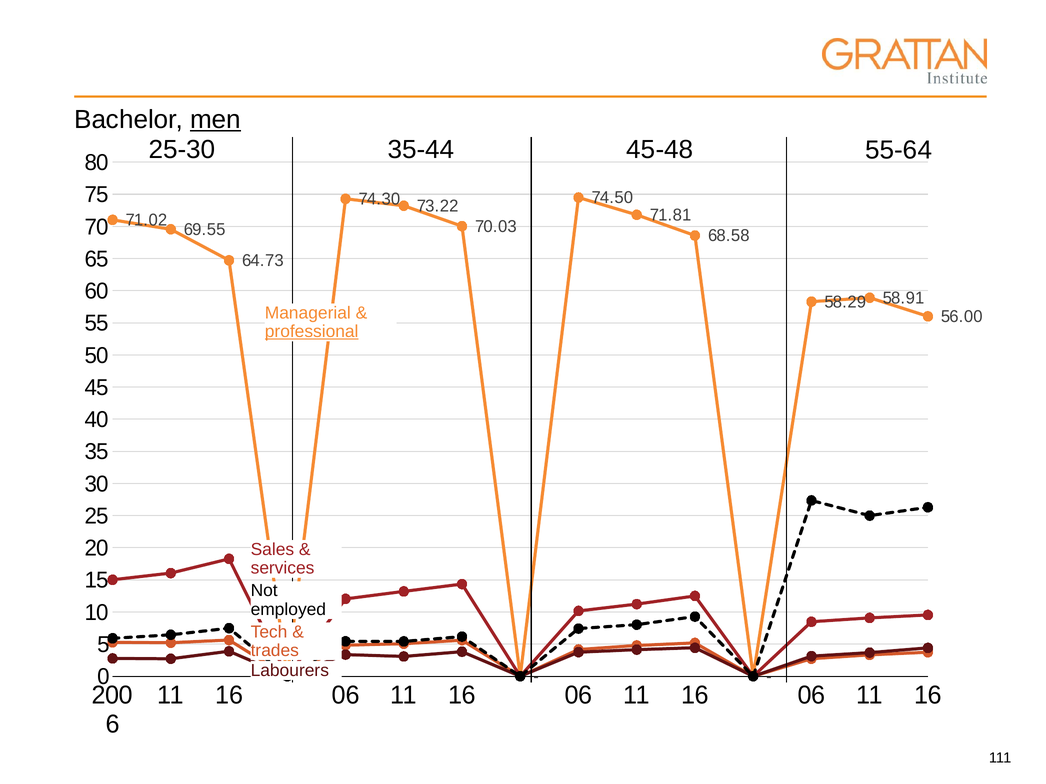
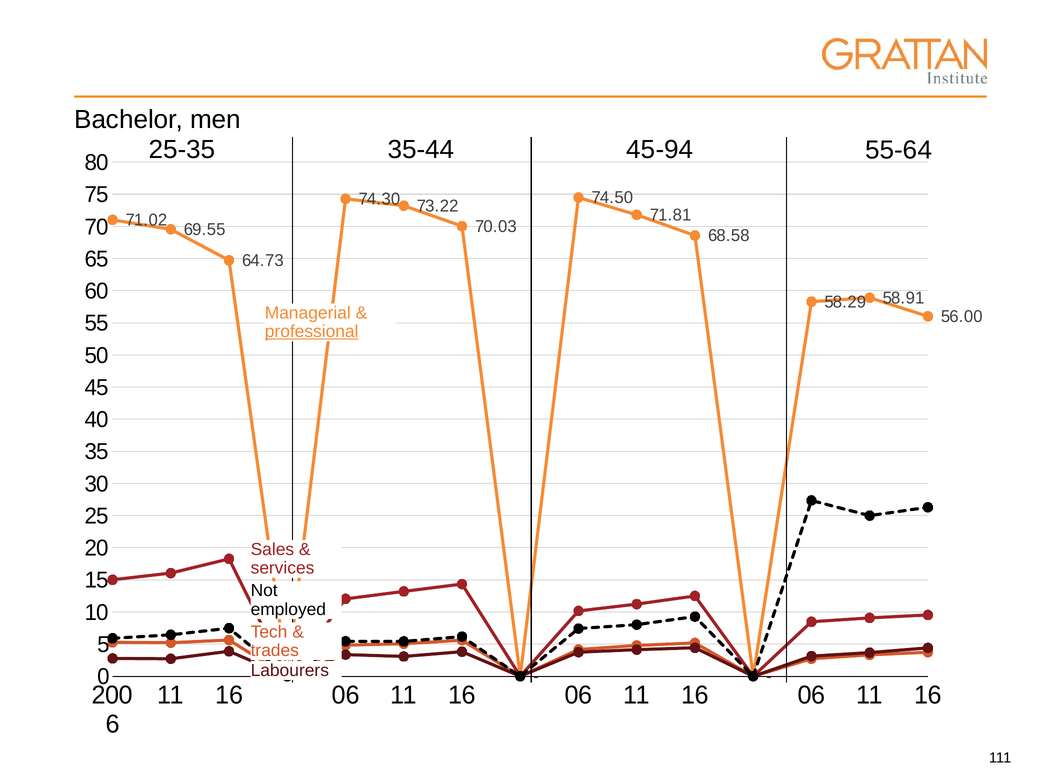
men underline: present -> none
25-30: 25-30 -> 25-35
45-48: 45-48 -> 45-94
